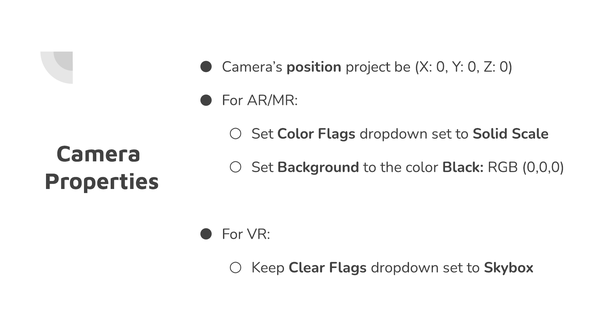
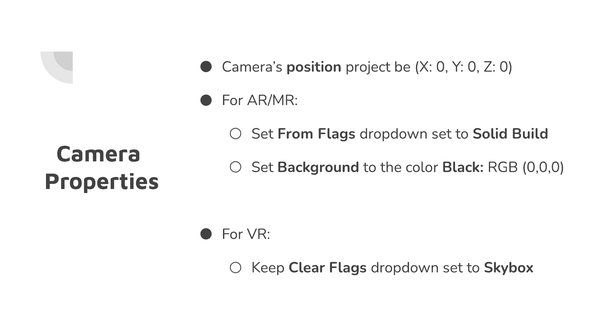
Set Color: Color -> From
Scale: Scale -> Build
